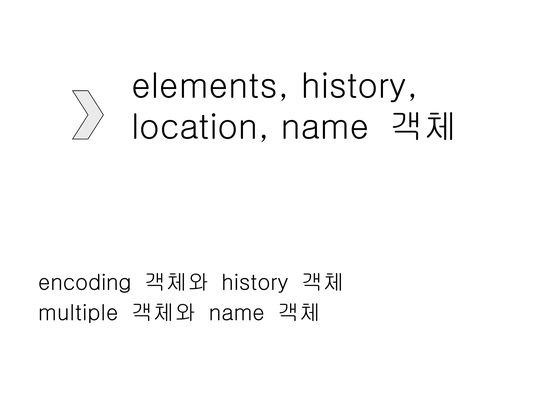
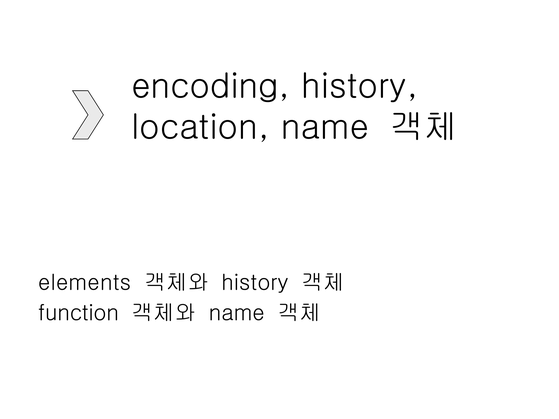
elements: elements -> encoding
encoding: encoding -> elements
multiple: multiple -> function
